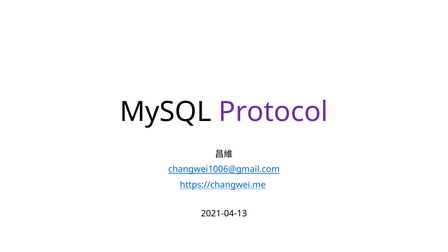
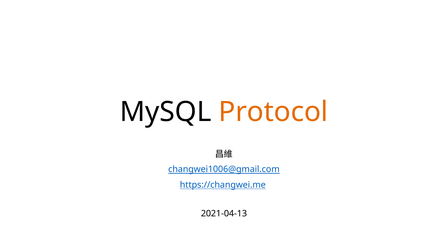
Protocol colour: purple -> orange
